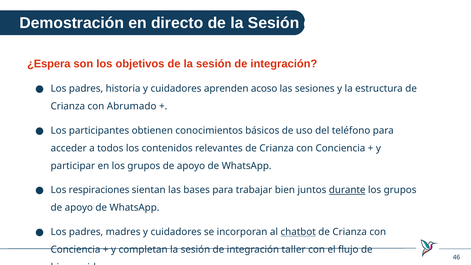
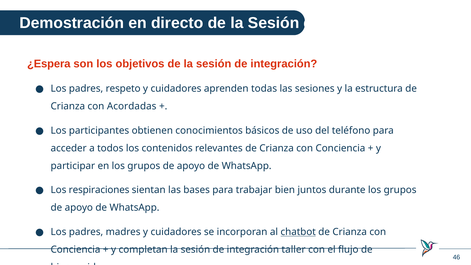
historia: historia -> respeto
acoso: acoso -> todas
Abrumado: Abrumado -> Acordadas
durante underline: present -> none
